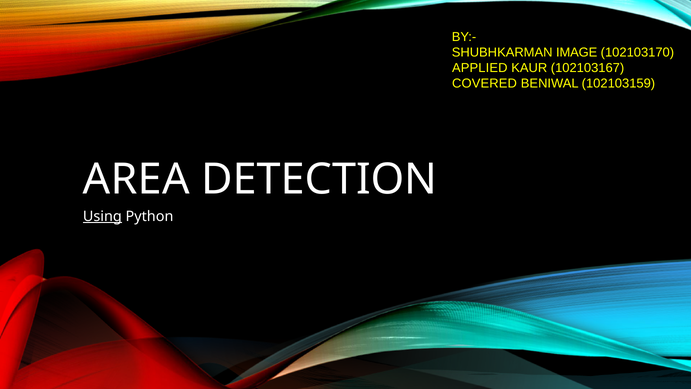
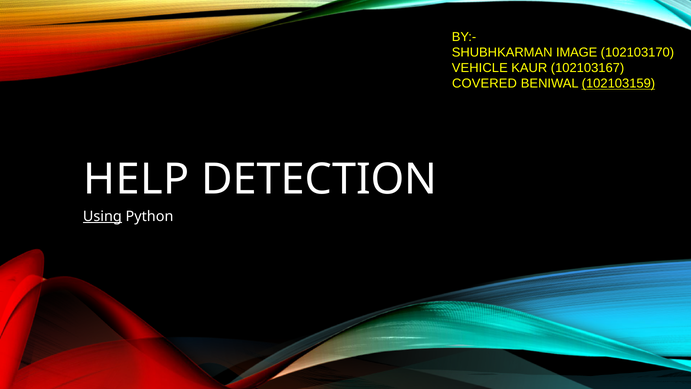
APPLIED: APPLIED -> VEHICLE
102103159 underline: none -> present
AREA: AREA -> HELP
